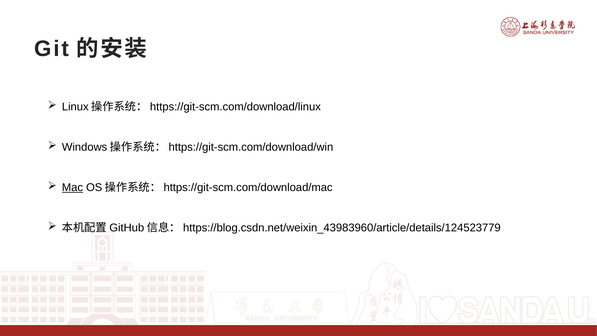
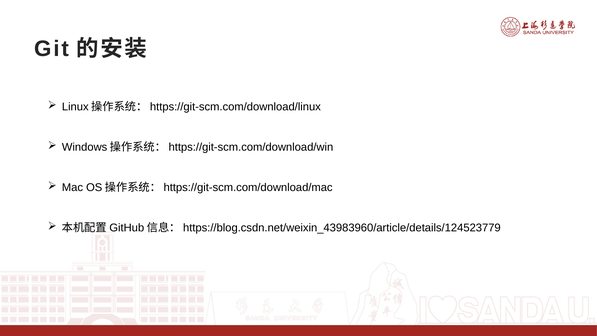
Mac underline: present -> none
